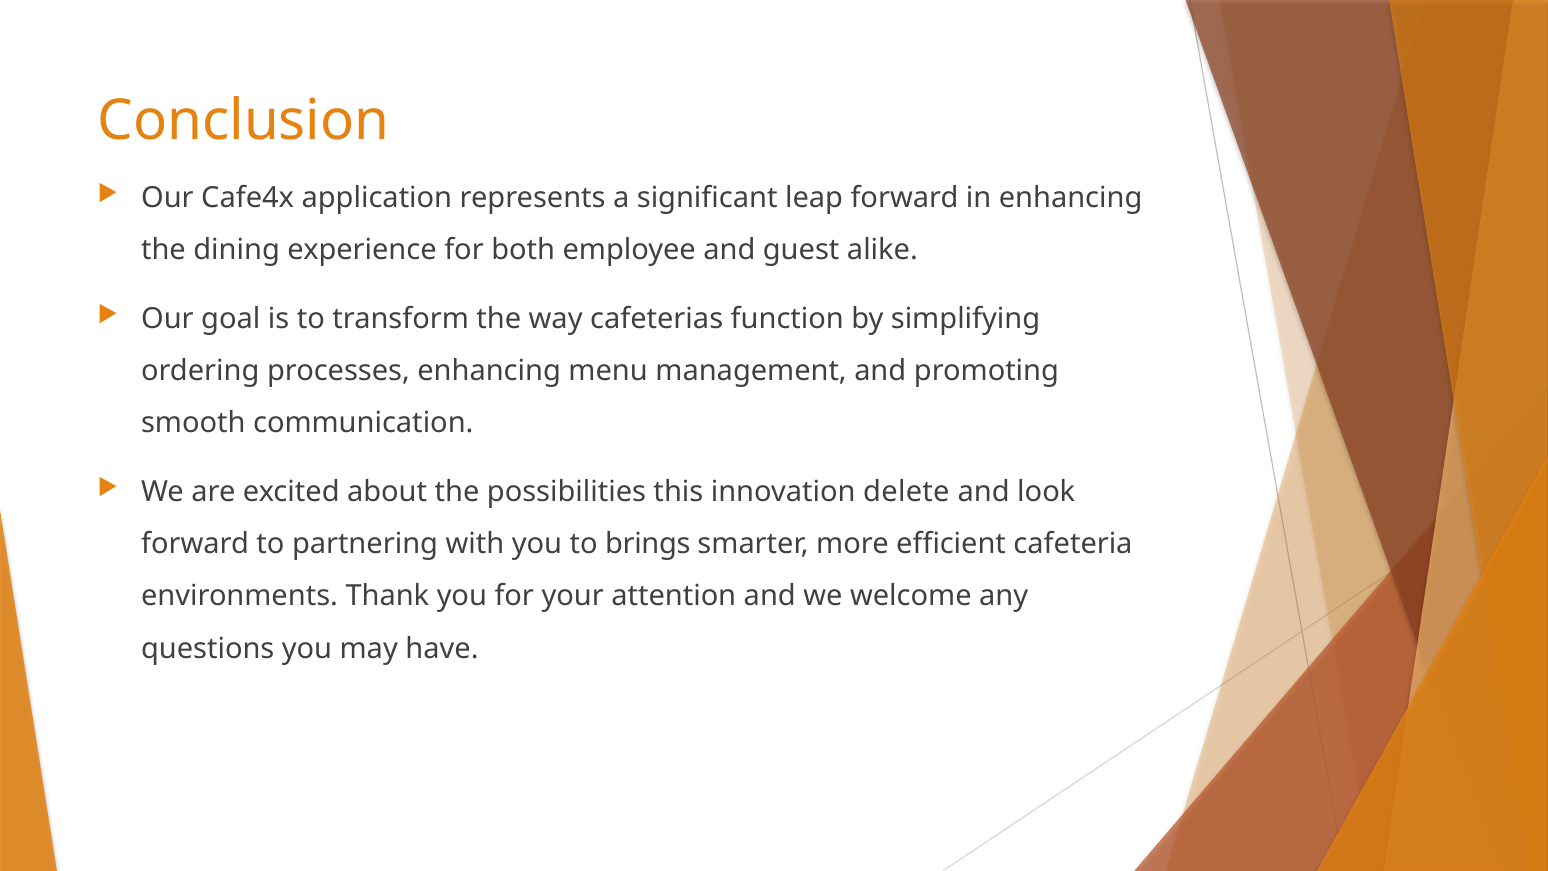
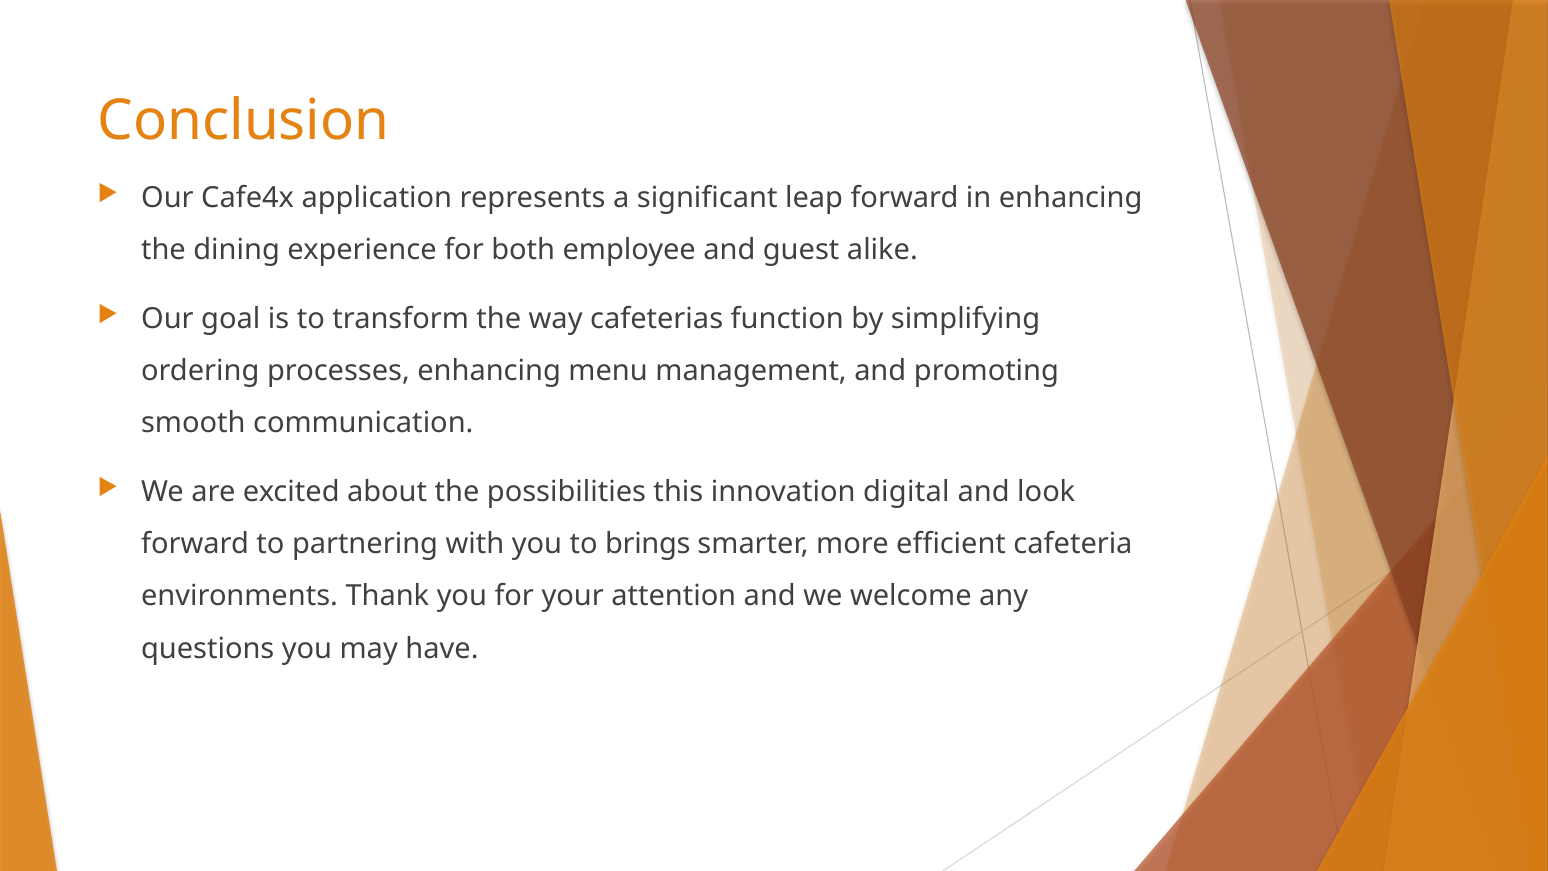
delete: delete -> digital
